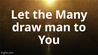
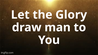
Many: Many -> Glory
